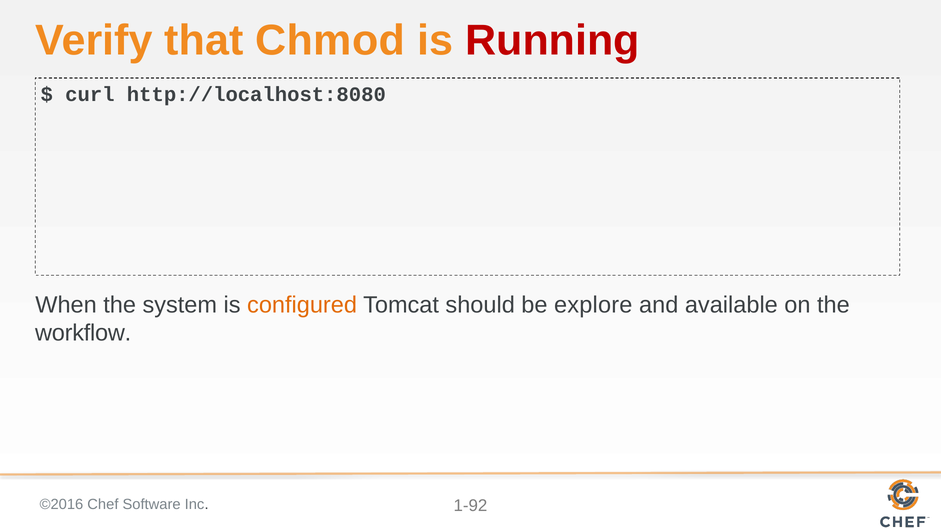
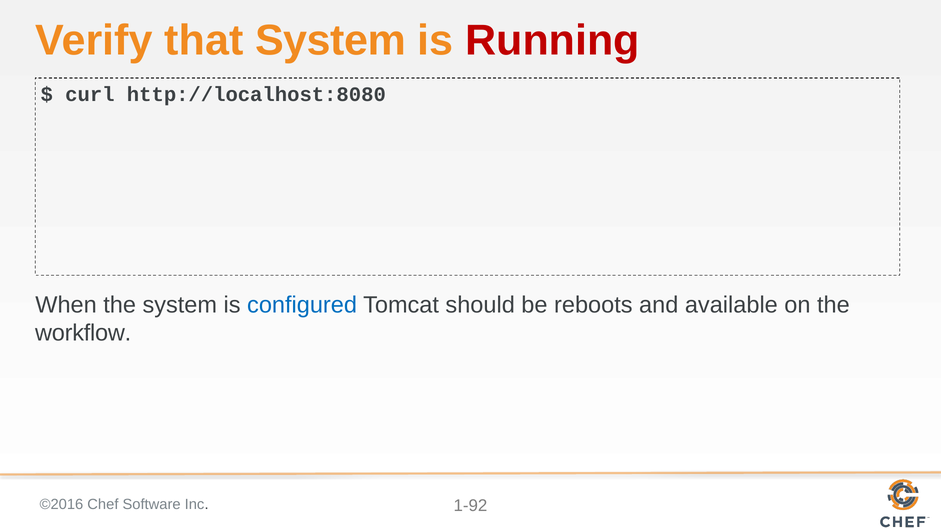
that Chmod: Chmod -> System
configured colour: orange -> blue
explore: explore -> reboots
